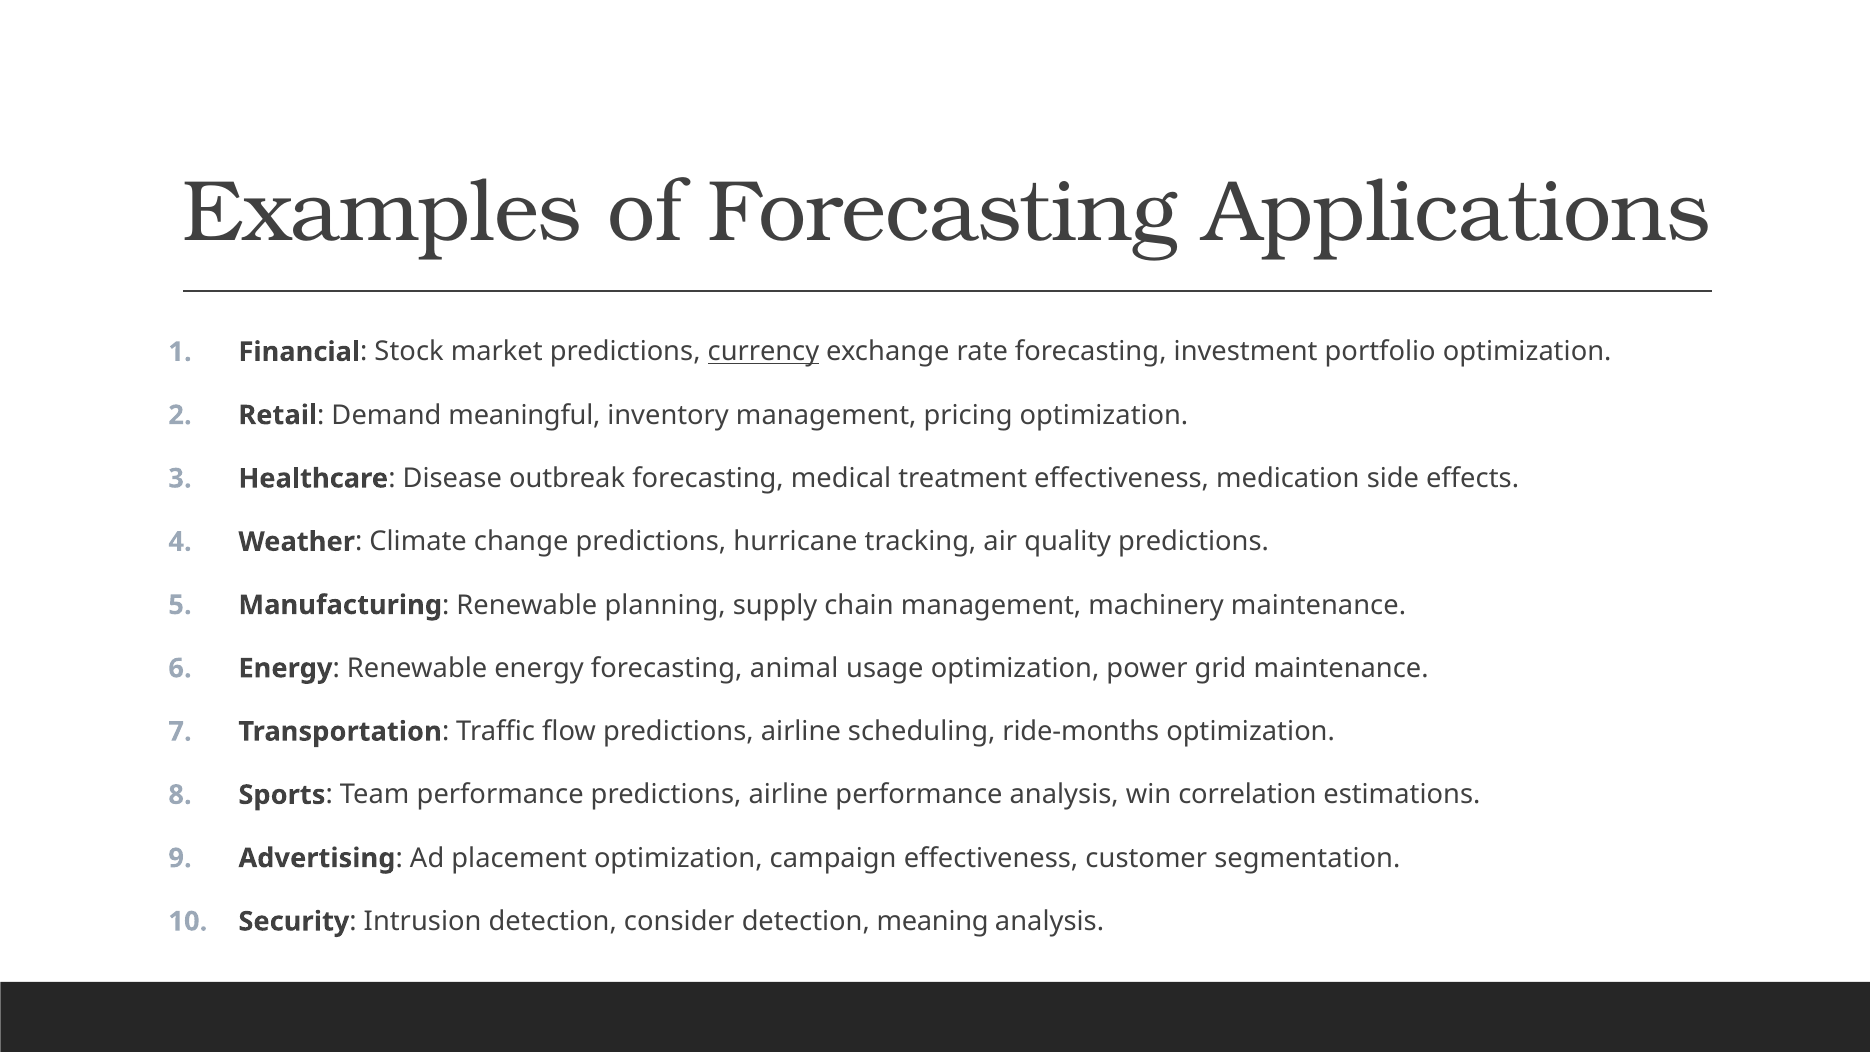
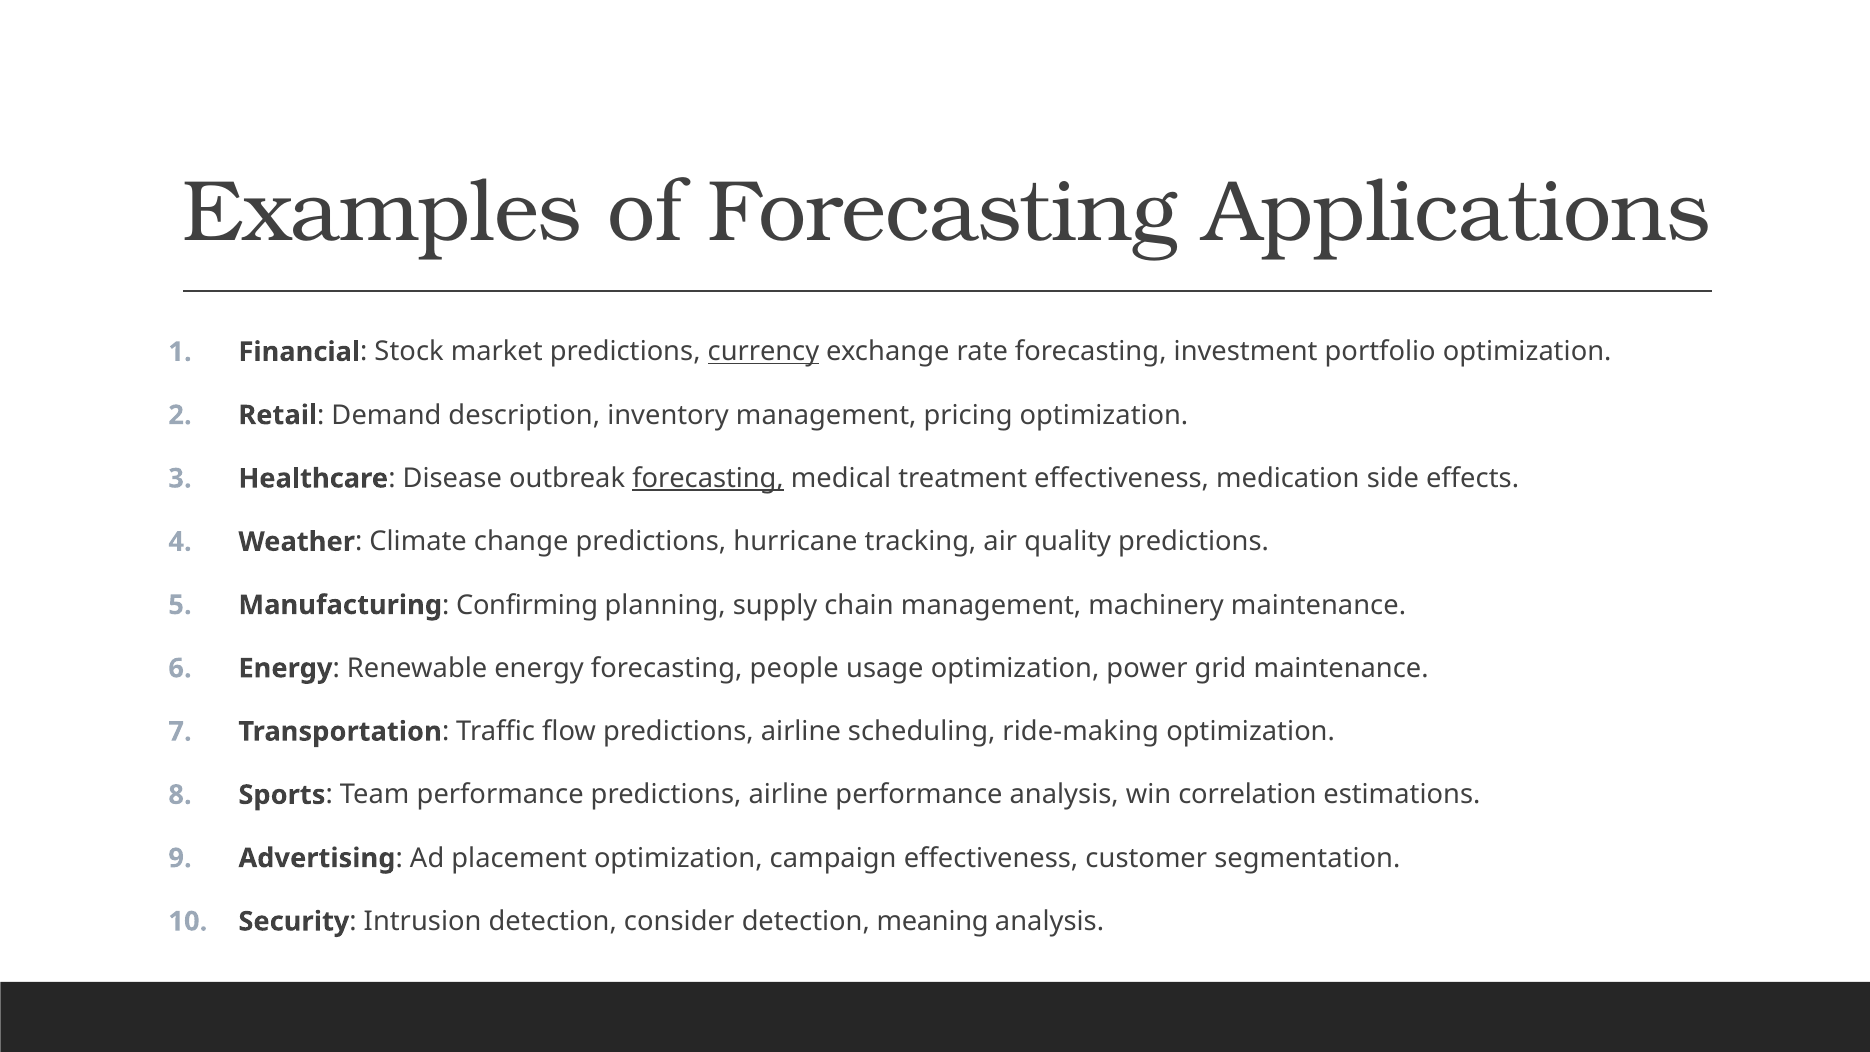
meaningful: meaningful -> description
forecasting at (708, 478) underline: none -> present
Manufacturing Renewable: Renewable -> Confirming
animal: animal -> people
ride-months: ride-months -> ride-making
